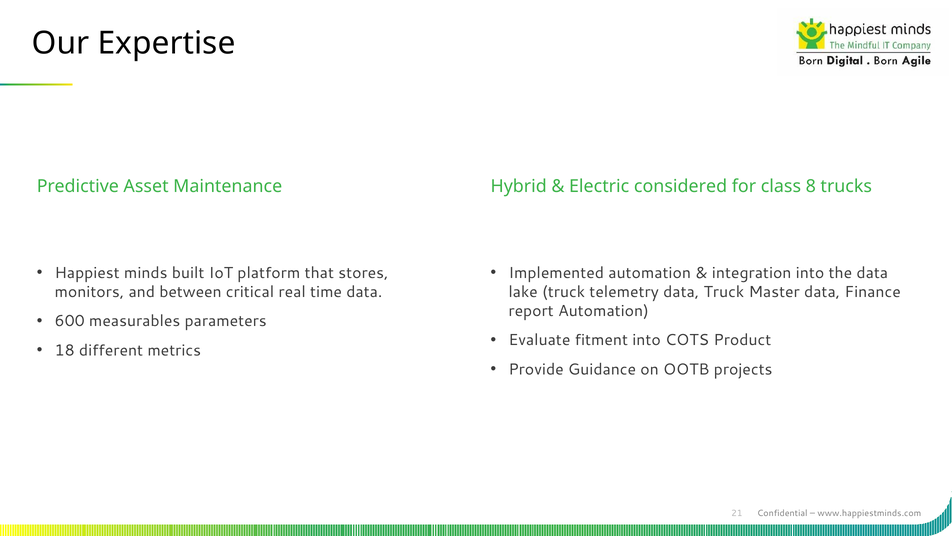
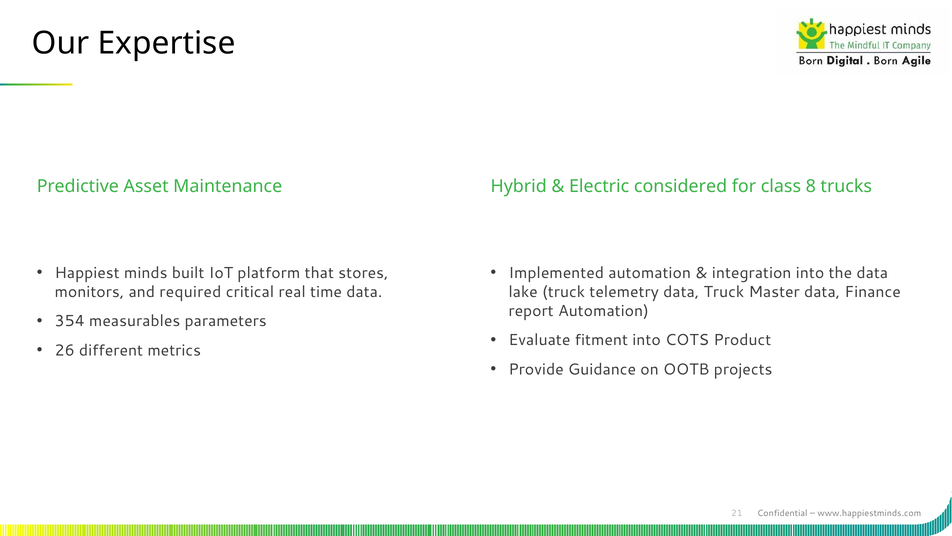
between: between -> required
600: 600 -> 354
18: 18 -> 26
